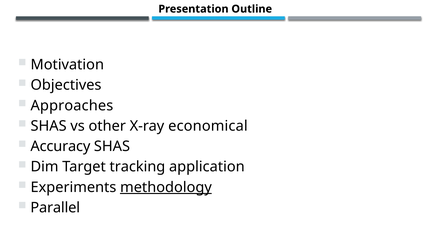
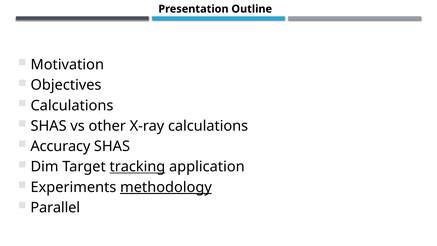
Approaches at (72, 105): Approaches -> Calculations
X-ray economical: economical -> calculations
tracking underline: none -> present
